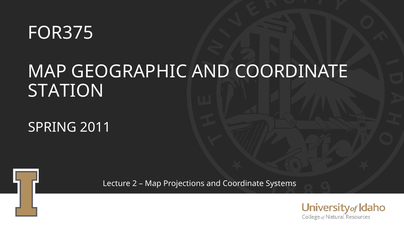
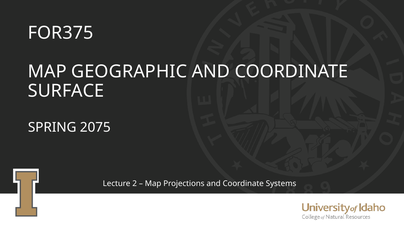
STATION: STATION -> SURFACE
2011: 2011 -> 2075
